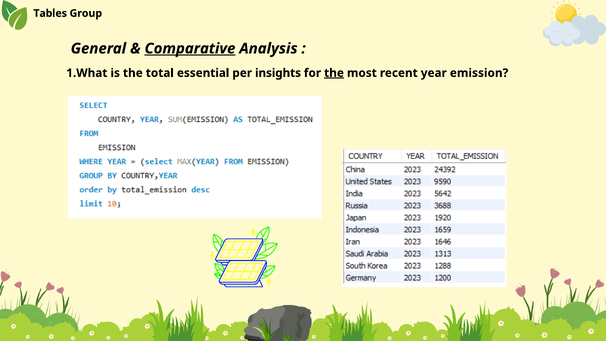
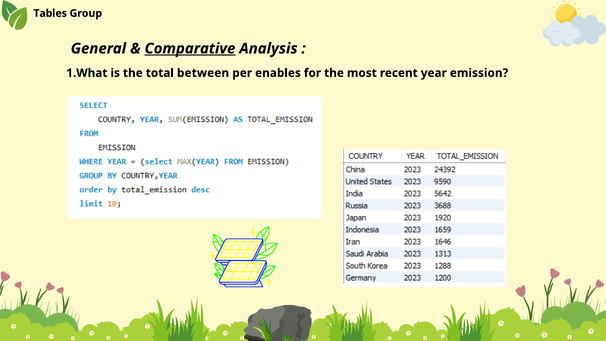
essential: essential -> between
insights: insights -> enables
the at (334, 73) underline: present -> none
